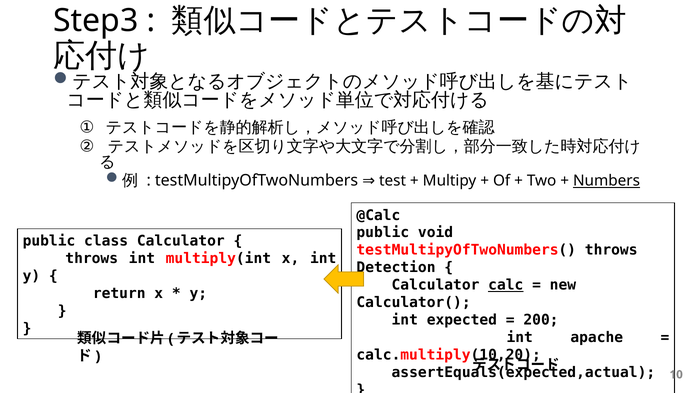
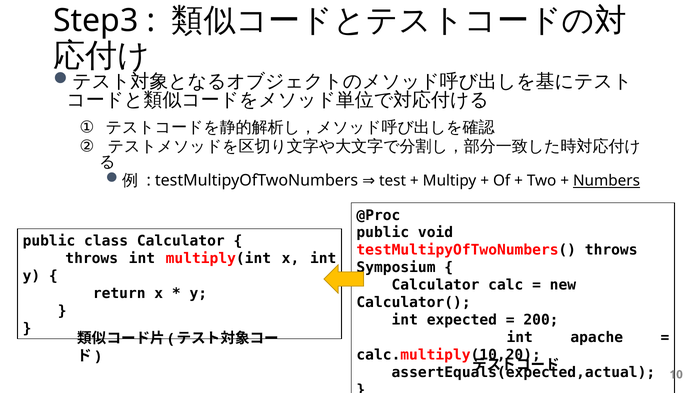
@Calc: @Calc -> @Proc
Detection: Detection -> Symposium
calc underline: present -> none
